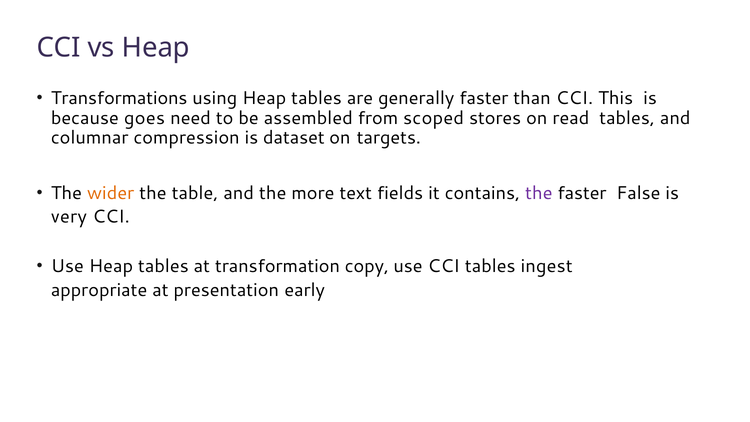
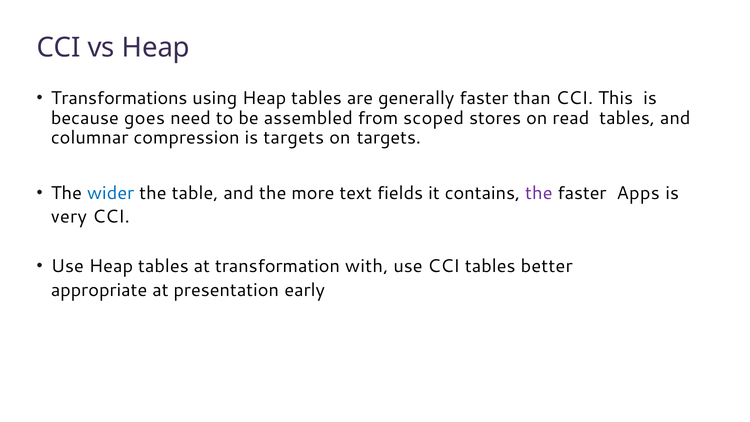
is dataset: dataset -> targets
wider colour: orange -> blue
False: False -> Apps
copy: copy -> with
ingest: ingest -> better
